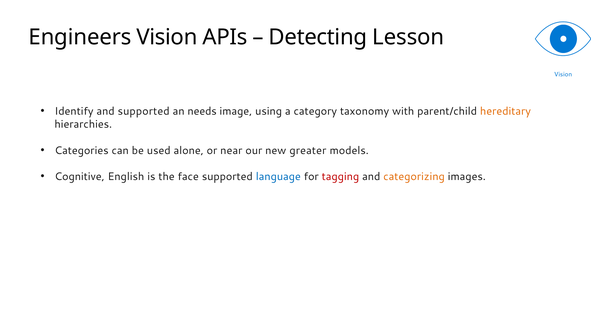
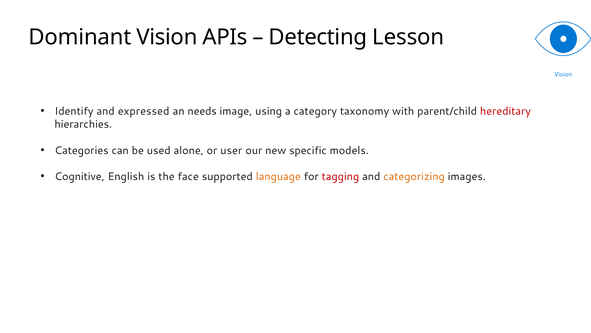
Engineers: Engineers -> Dominant
and supported: supported -> expressed
hereditary colour: orange -> red
near: near -> user
greater: greater -> specific
language colour: blue -> orange
